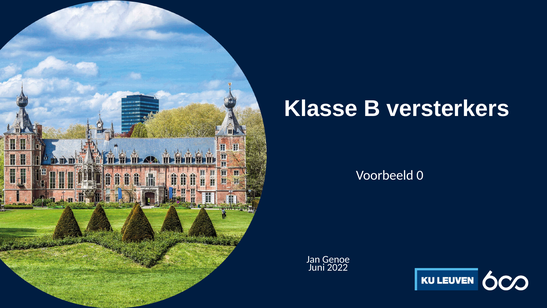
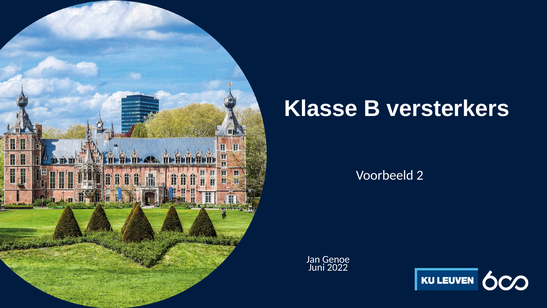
0: 0 -> 2
